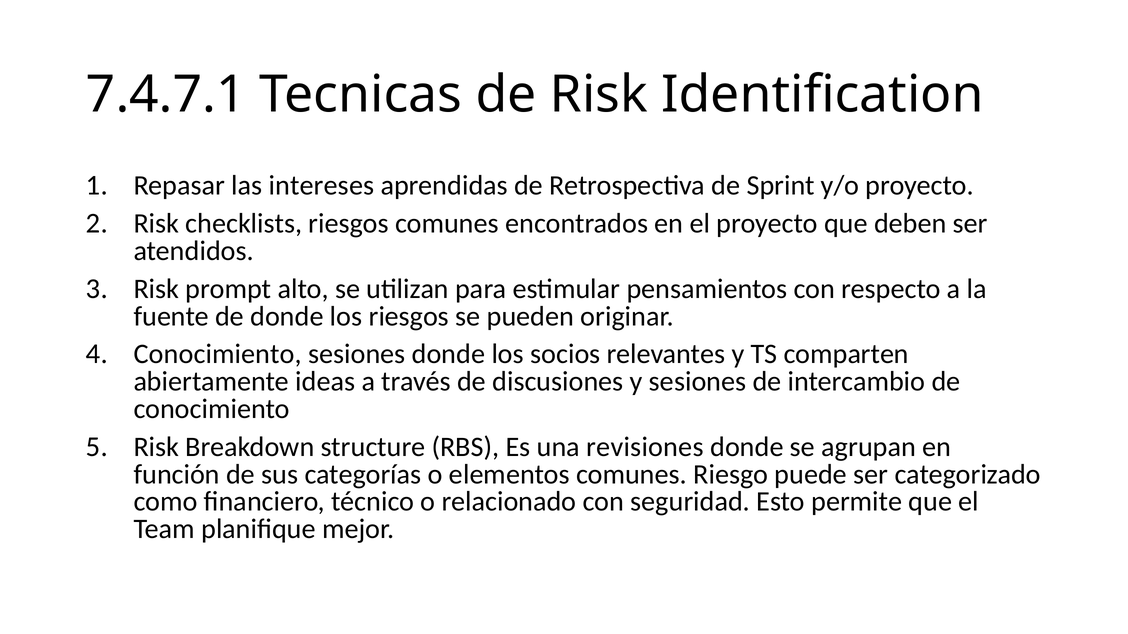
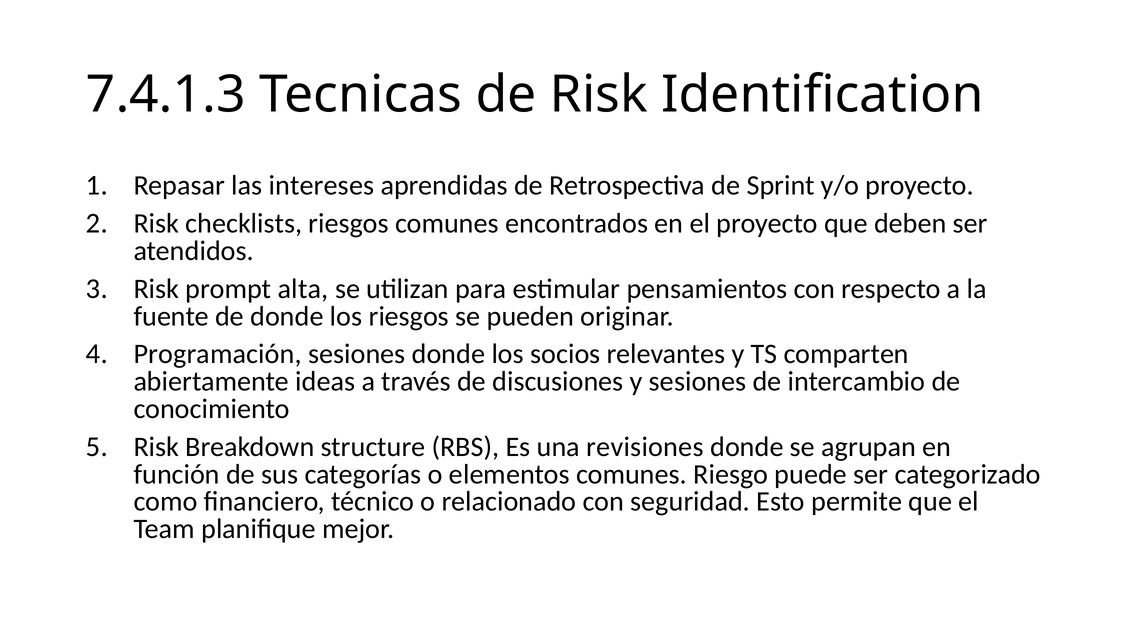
7.4.7.1: 7.4.7.1 -> 7.4.1.3
alto: alto -> alta
Conocimiento at (218, 354): Conocimiento -> Programación
